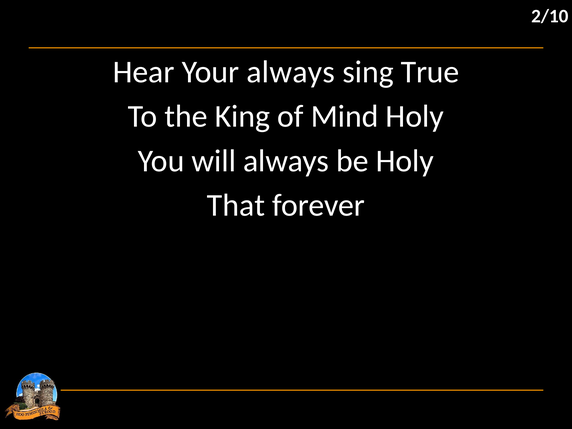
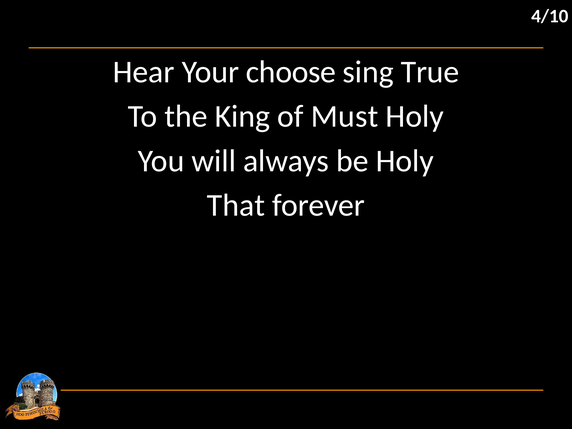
2/10: 2/10 -> 4/10
Your always: always -> choose
Mind: Mind -> Must
